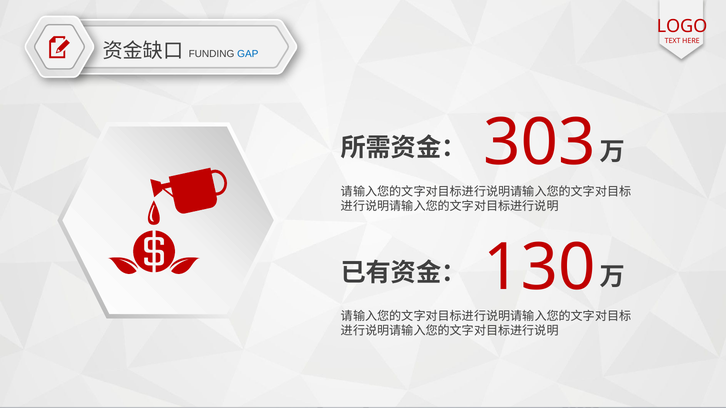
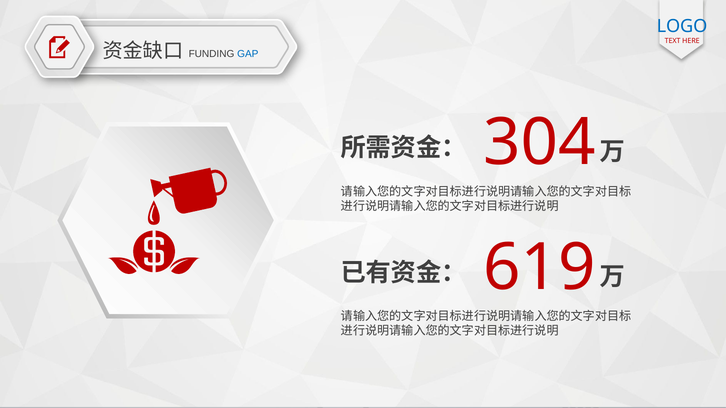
LOGO colour: red -> blue
303: 303 -> 304
130: 130 -> 619
